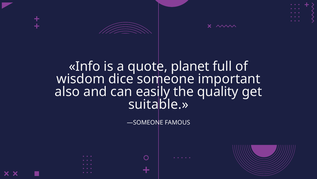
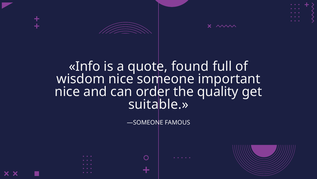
planet: planet -> found
wisdom dice: dice -> nice
also at (67, 91): also -> nice
easily: easily -> order
